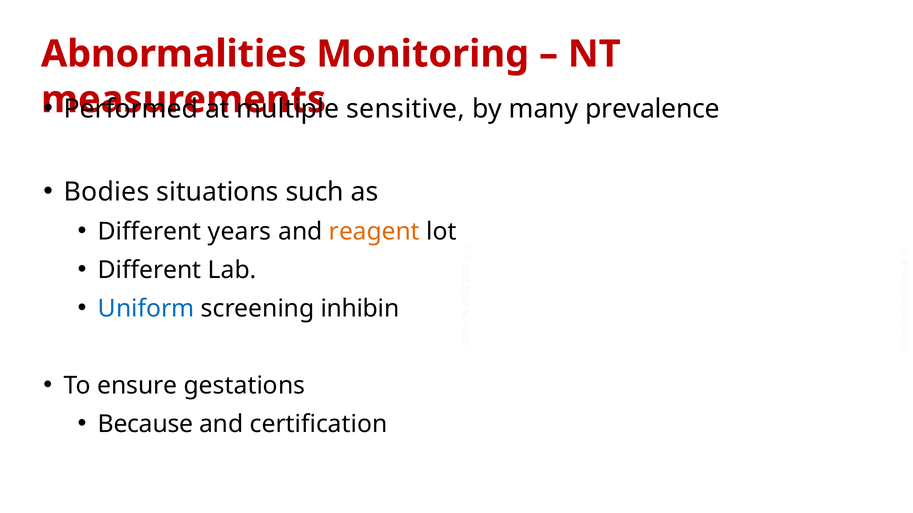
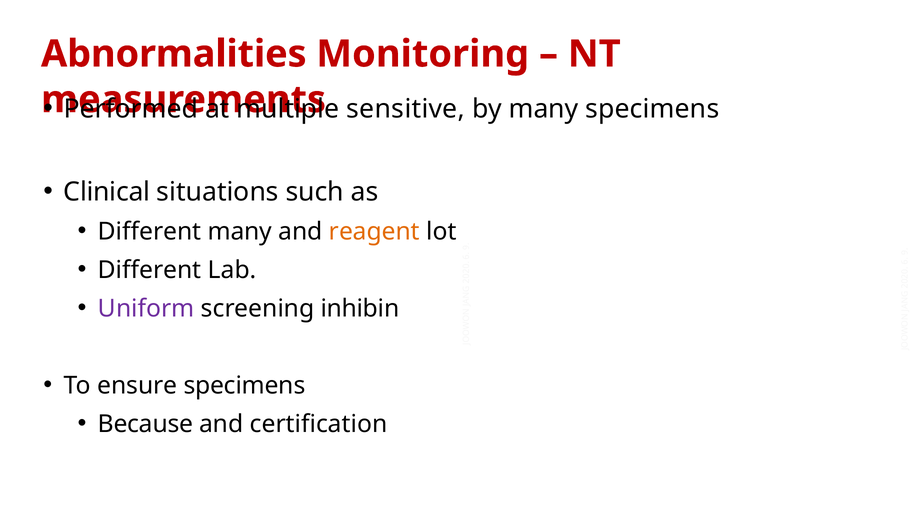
many prevalence: prevalence -> specimens
Bodies: Bodies -> Clinical
Different years: years -> many
Uniform colour: blue -> purple
ensure gestations: gestations -> specimens
